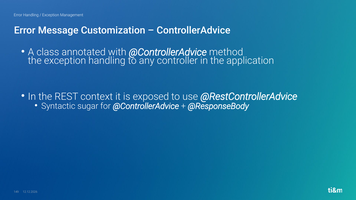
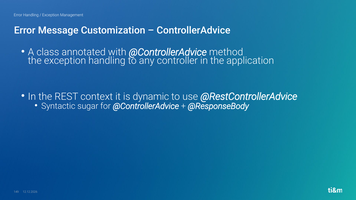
exposed: exposed -> dynamic
